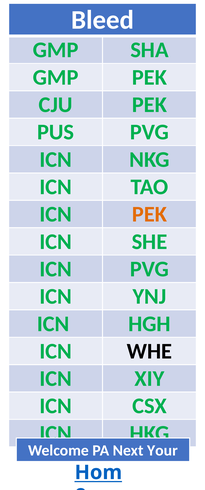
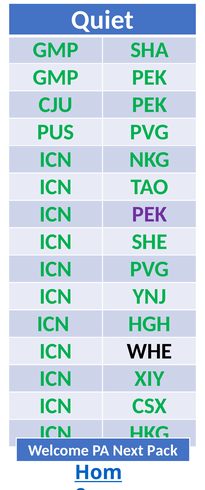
Bleed: Bleed -> Quiet
PEK at (149, 214) colour: orange -> purple
Your: Your -> Pack
